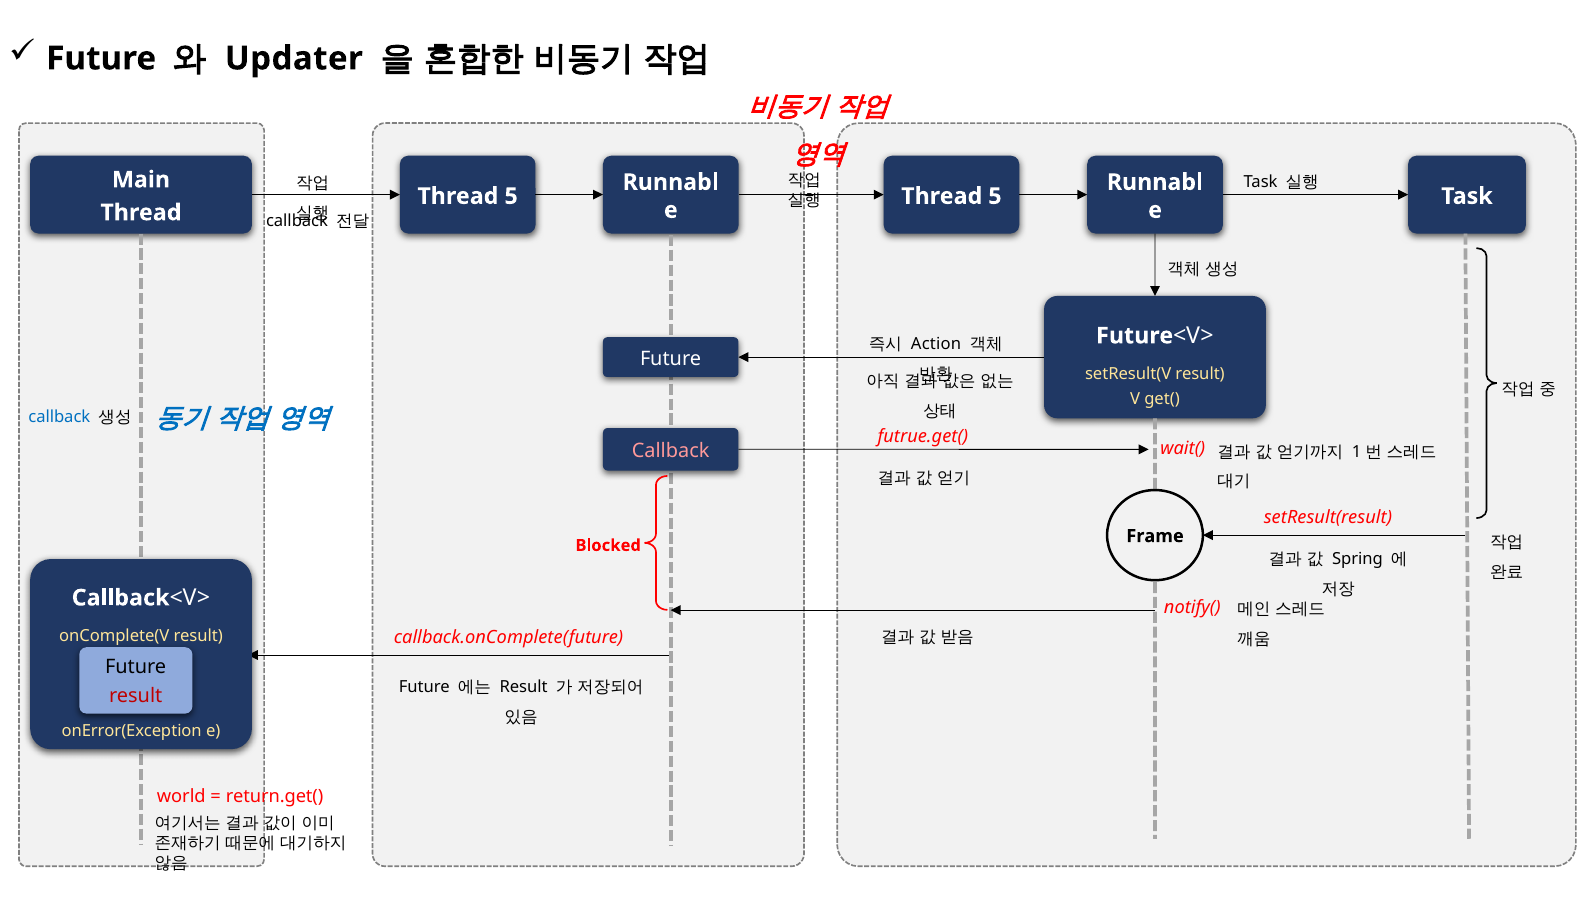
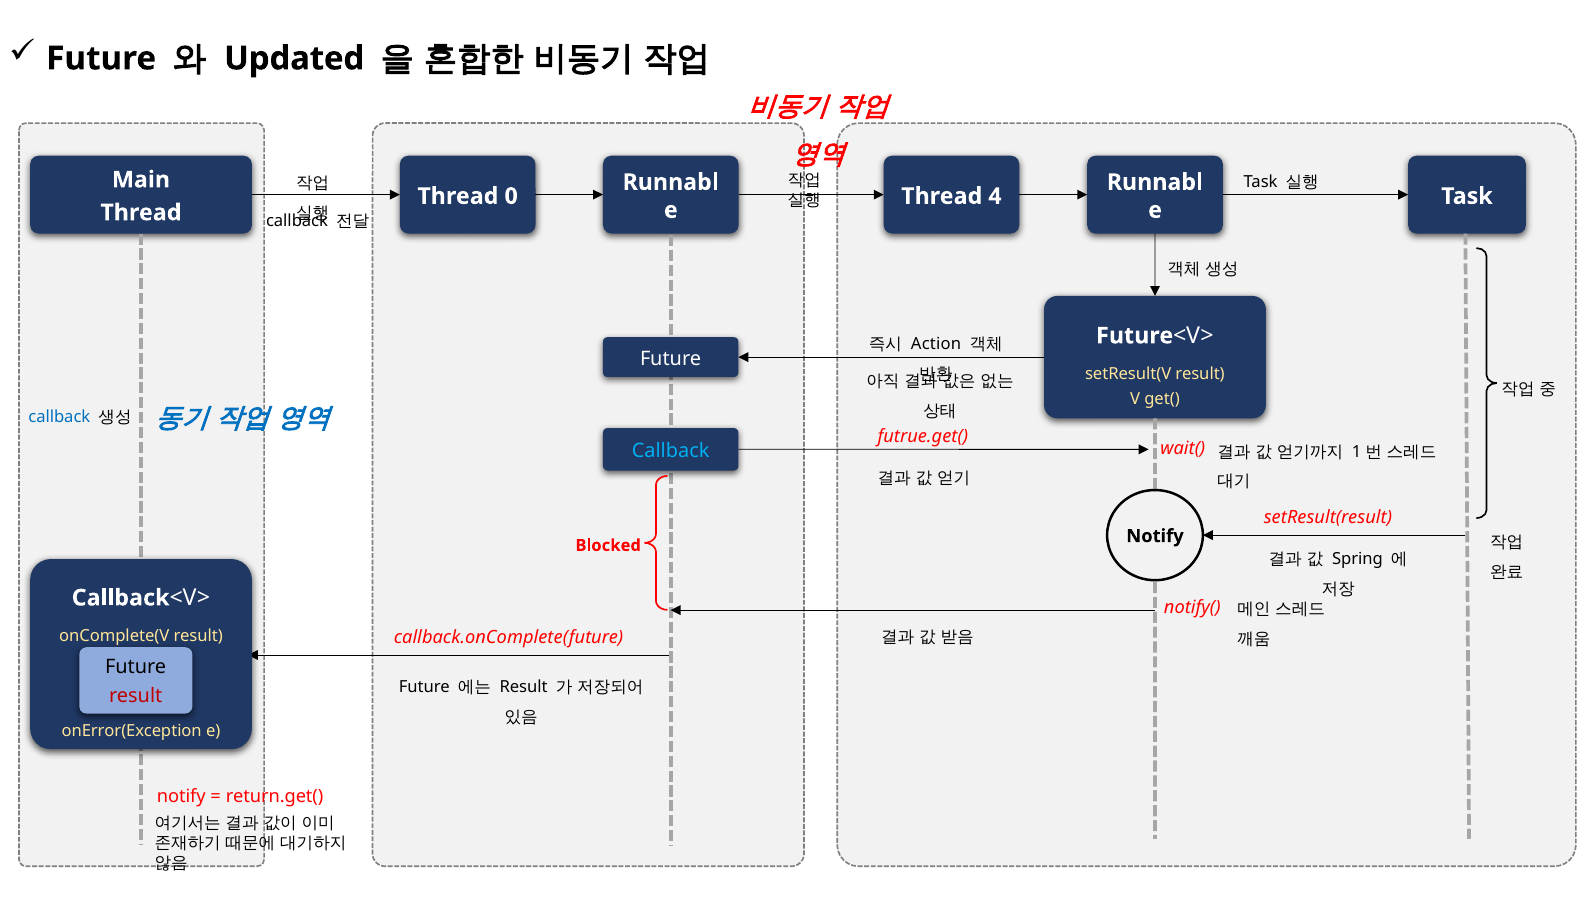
Updater: Updater -> Updated
5 at (511, 196): 5 -> 0
5 at (995, 196): 5 -> 4
Callback at (671, 451) colour: pink -> light blue
Blocked Frame: Frame -> Notify
world at (181, 796): world -> notify
